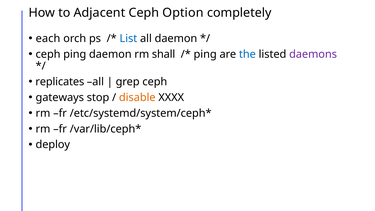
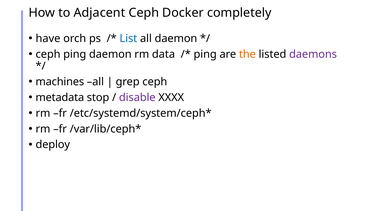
Option: Option -> Docker
each: each -> have
shall: shall -> data
the colour: blue -> orange
replicates: replicates -> machines
gateways: gateways -> metadata
disable colour: orange -> purple
